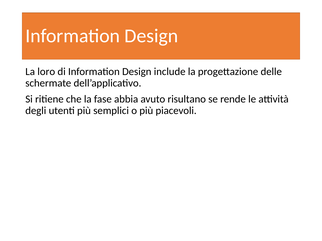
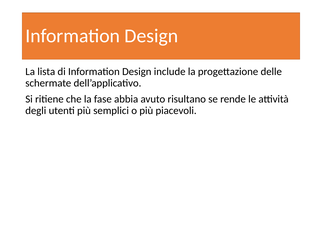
loro: loro -> lista
